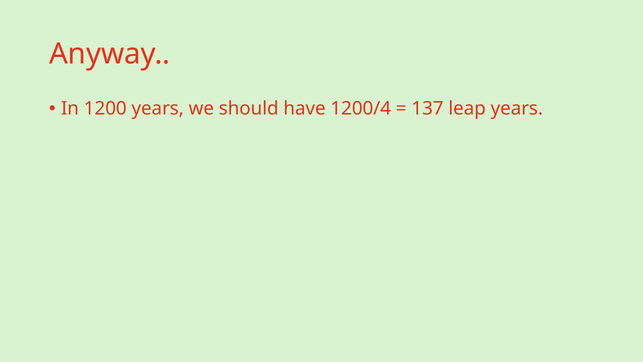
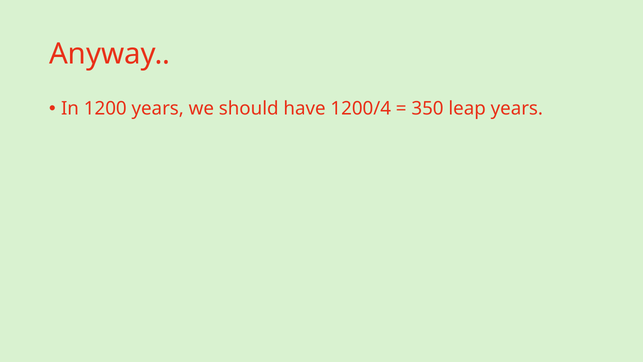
137: 137 -> 350
